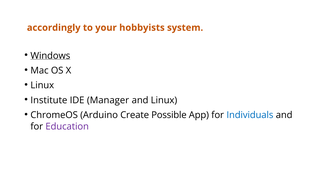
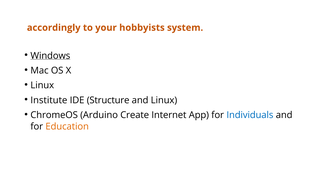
Manager: Manager -> Structure
Possible: Possible -> Internet
Education colour: purple -> orange
